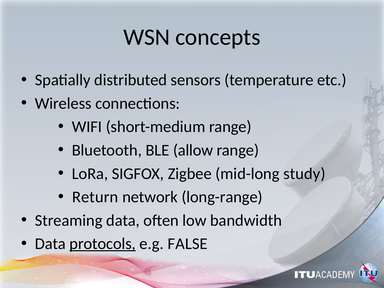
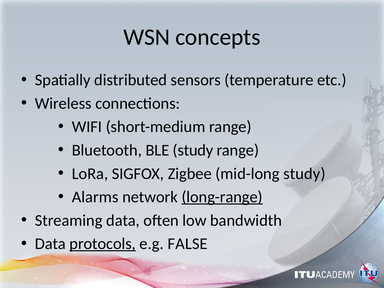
BLE allow: allow -> study
Return: Return -> Alarms
long-range underline: none -> present
